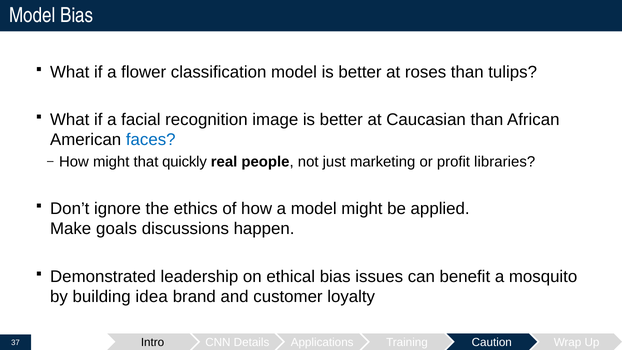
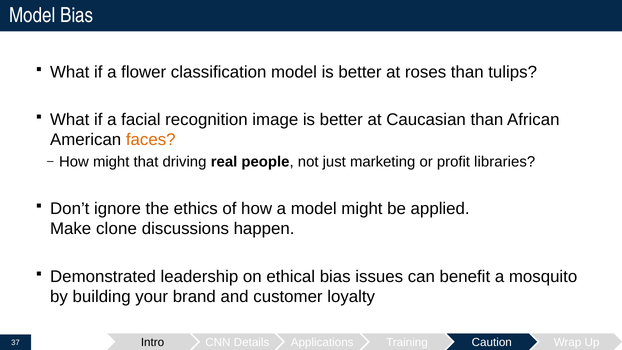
faces colour: blue -> orange
quickly: quickly -> driving
goals: goals -> clone
idea: idea -> your
